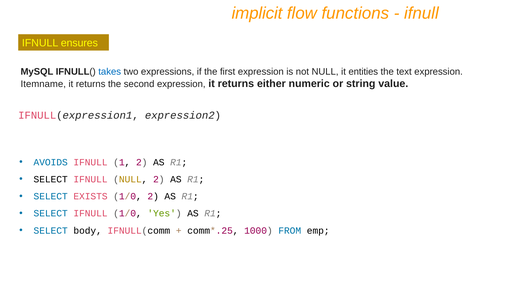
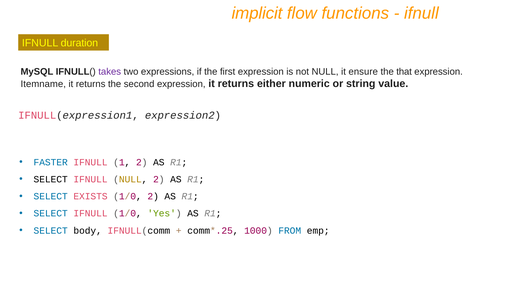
ensures: ensures -> duration
takes colour: blue -> purple
entities: entities -> ensure
text: text -> that
AVOIDS: AVOIDS -> FASTER
